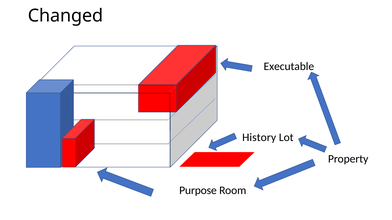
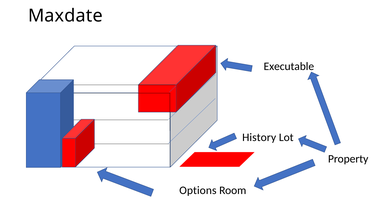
Changed: Changed -> Maxdate
Purpose: Purpose -> Options
